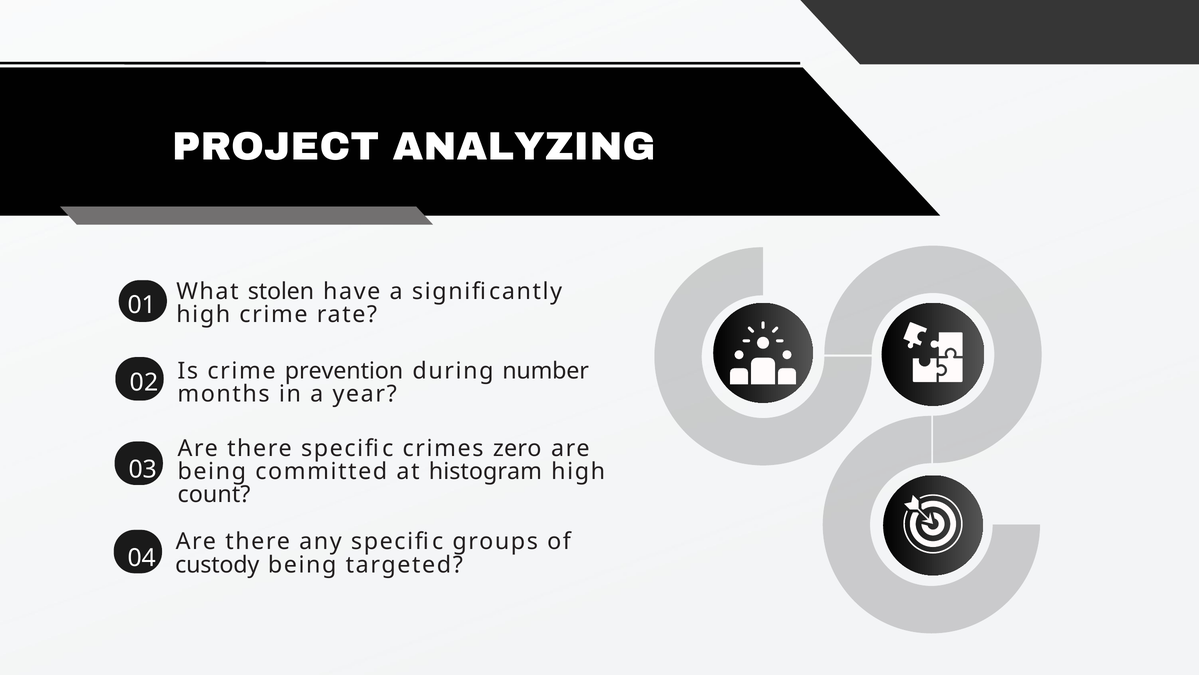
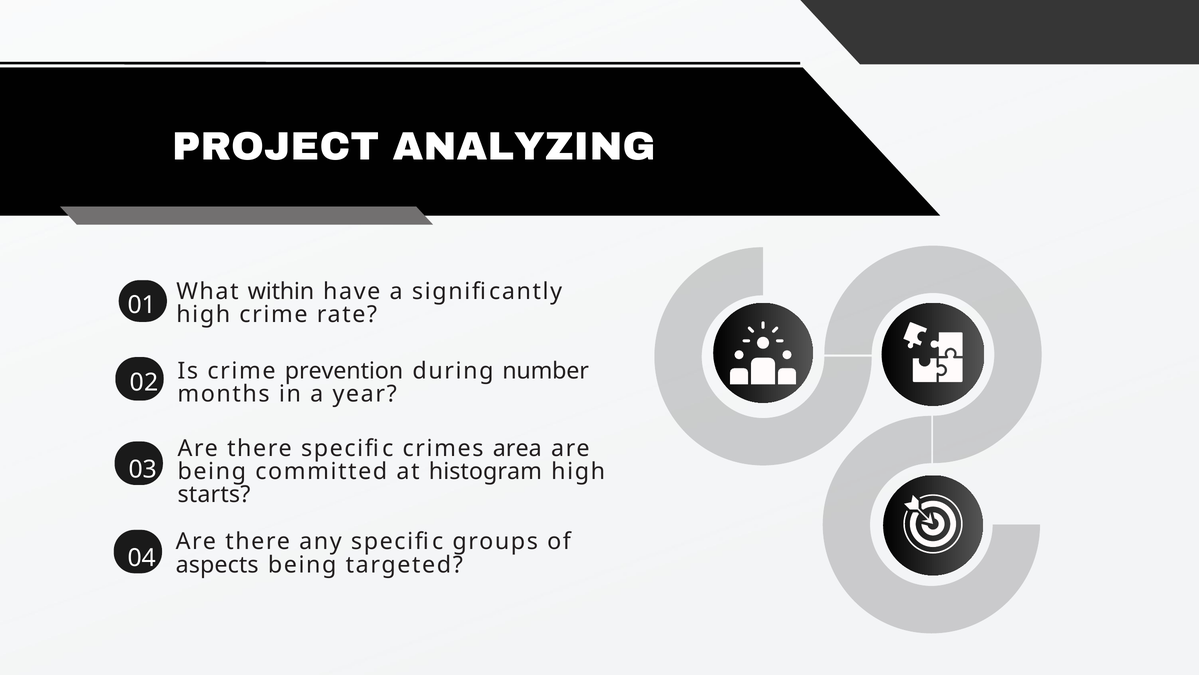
stolen: stolen -> within
zero: zero -> area
count: count -> starts
custody: custody -> aspects
